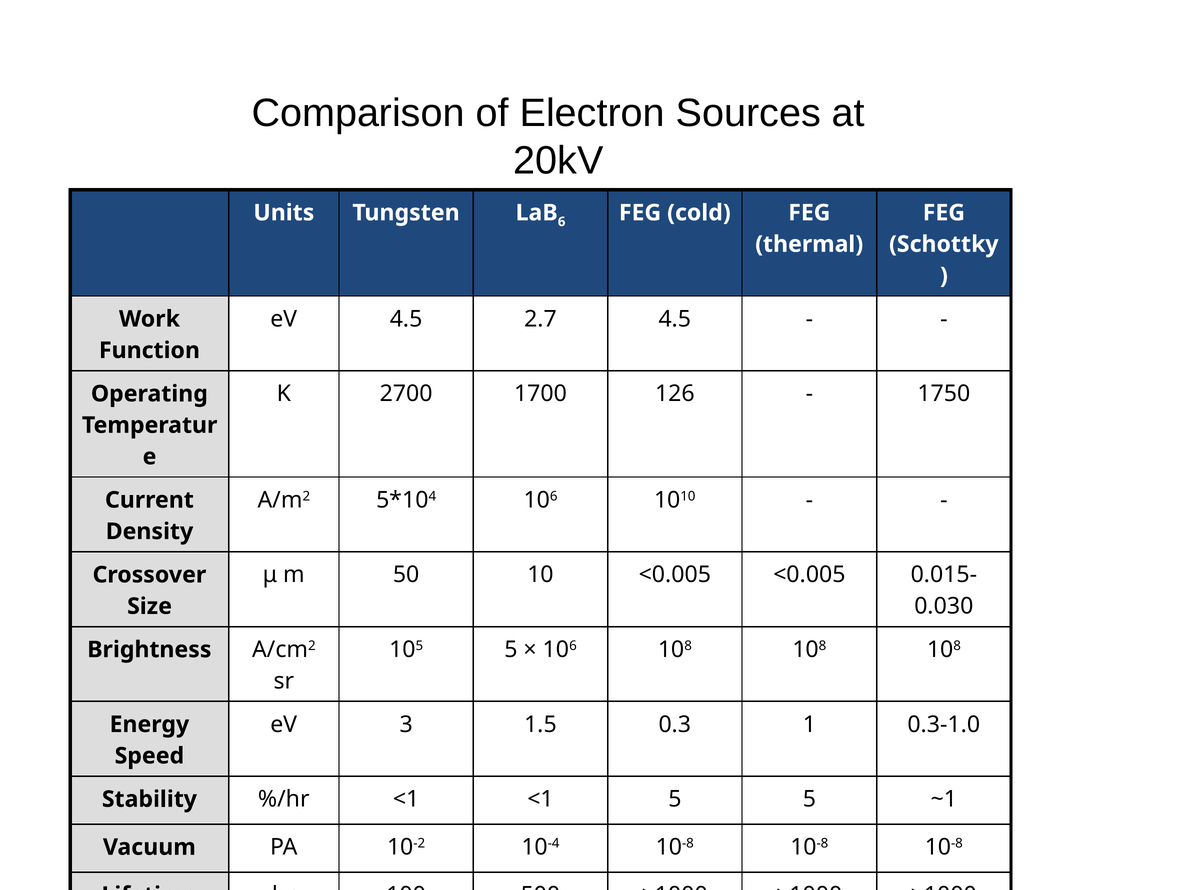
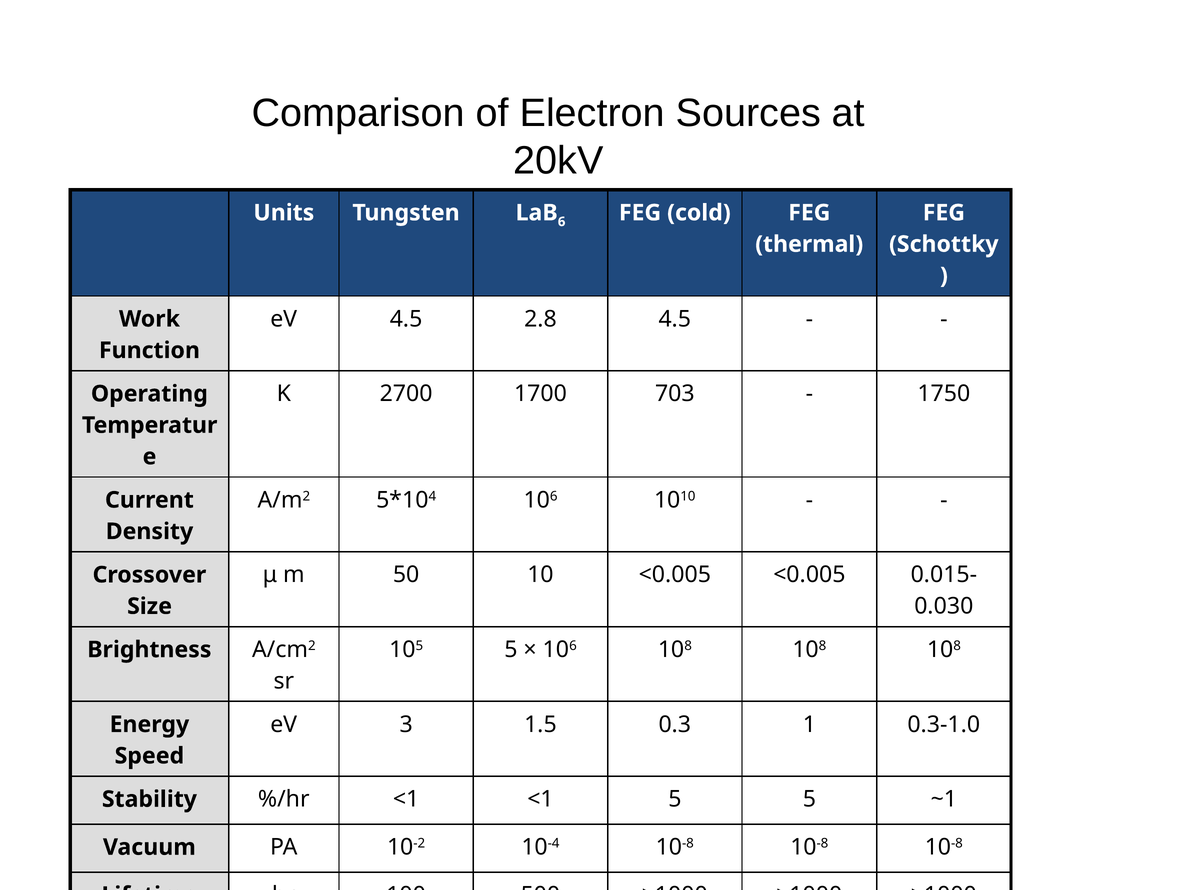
2.7: 2.7 -> 2.8
126: 126 -> 703
